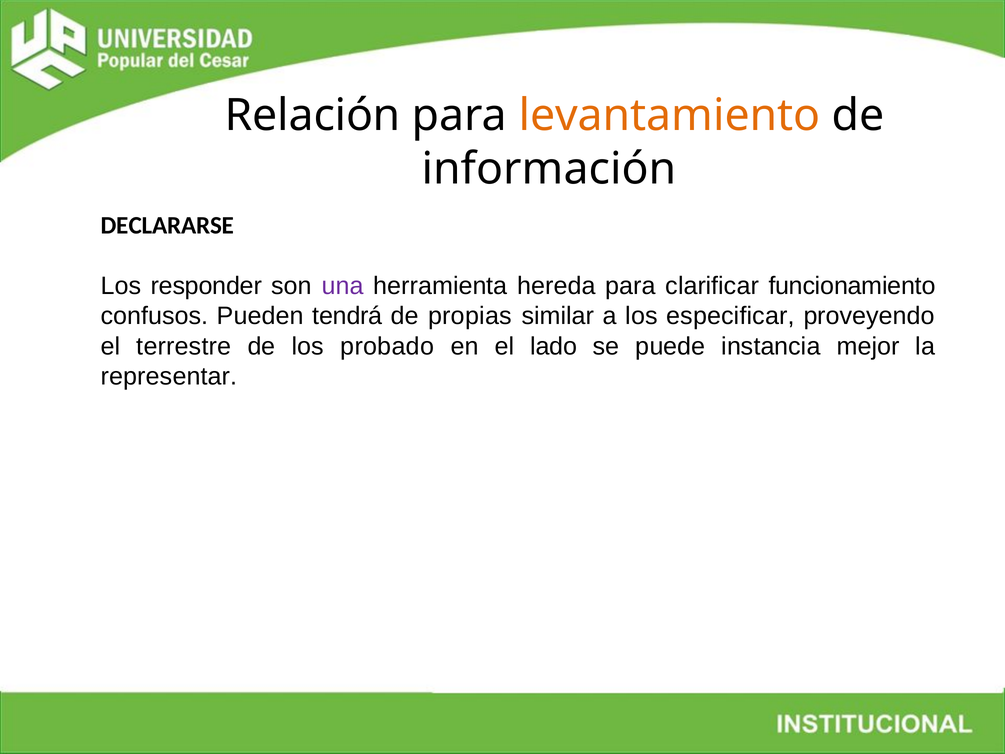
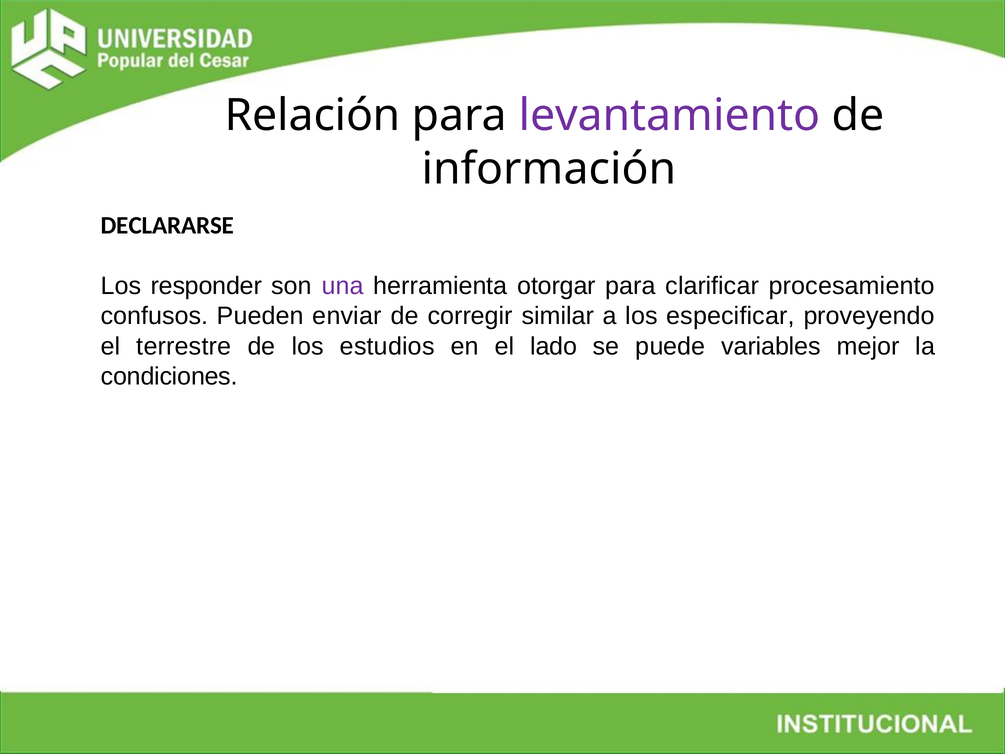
levantamiento colour: orange -> purple
hereda: hereda -> otorgar
funcionamiento: funcionamiento -> procesamiento
tendrá: tendrá -> enviar
propias: propias -> corregir
probado: probado -> estudios
instancia: instancia -> variables
representar: representar -> condiciones
